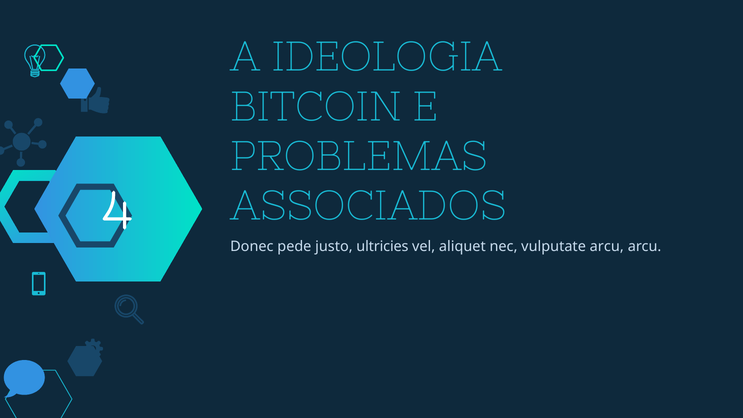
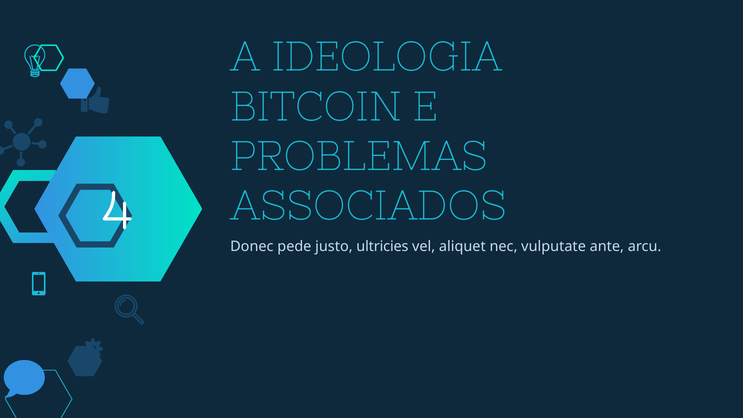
vulputate arcu: arcu -> ante
